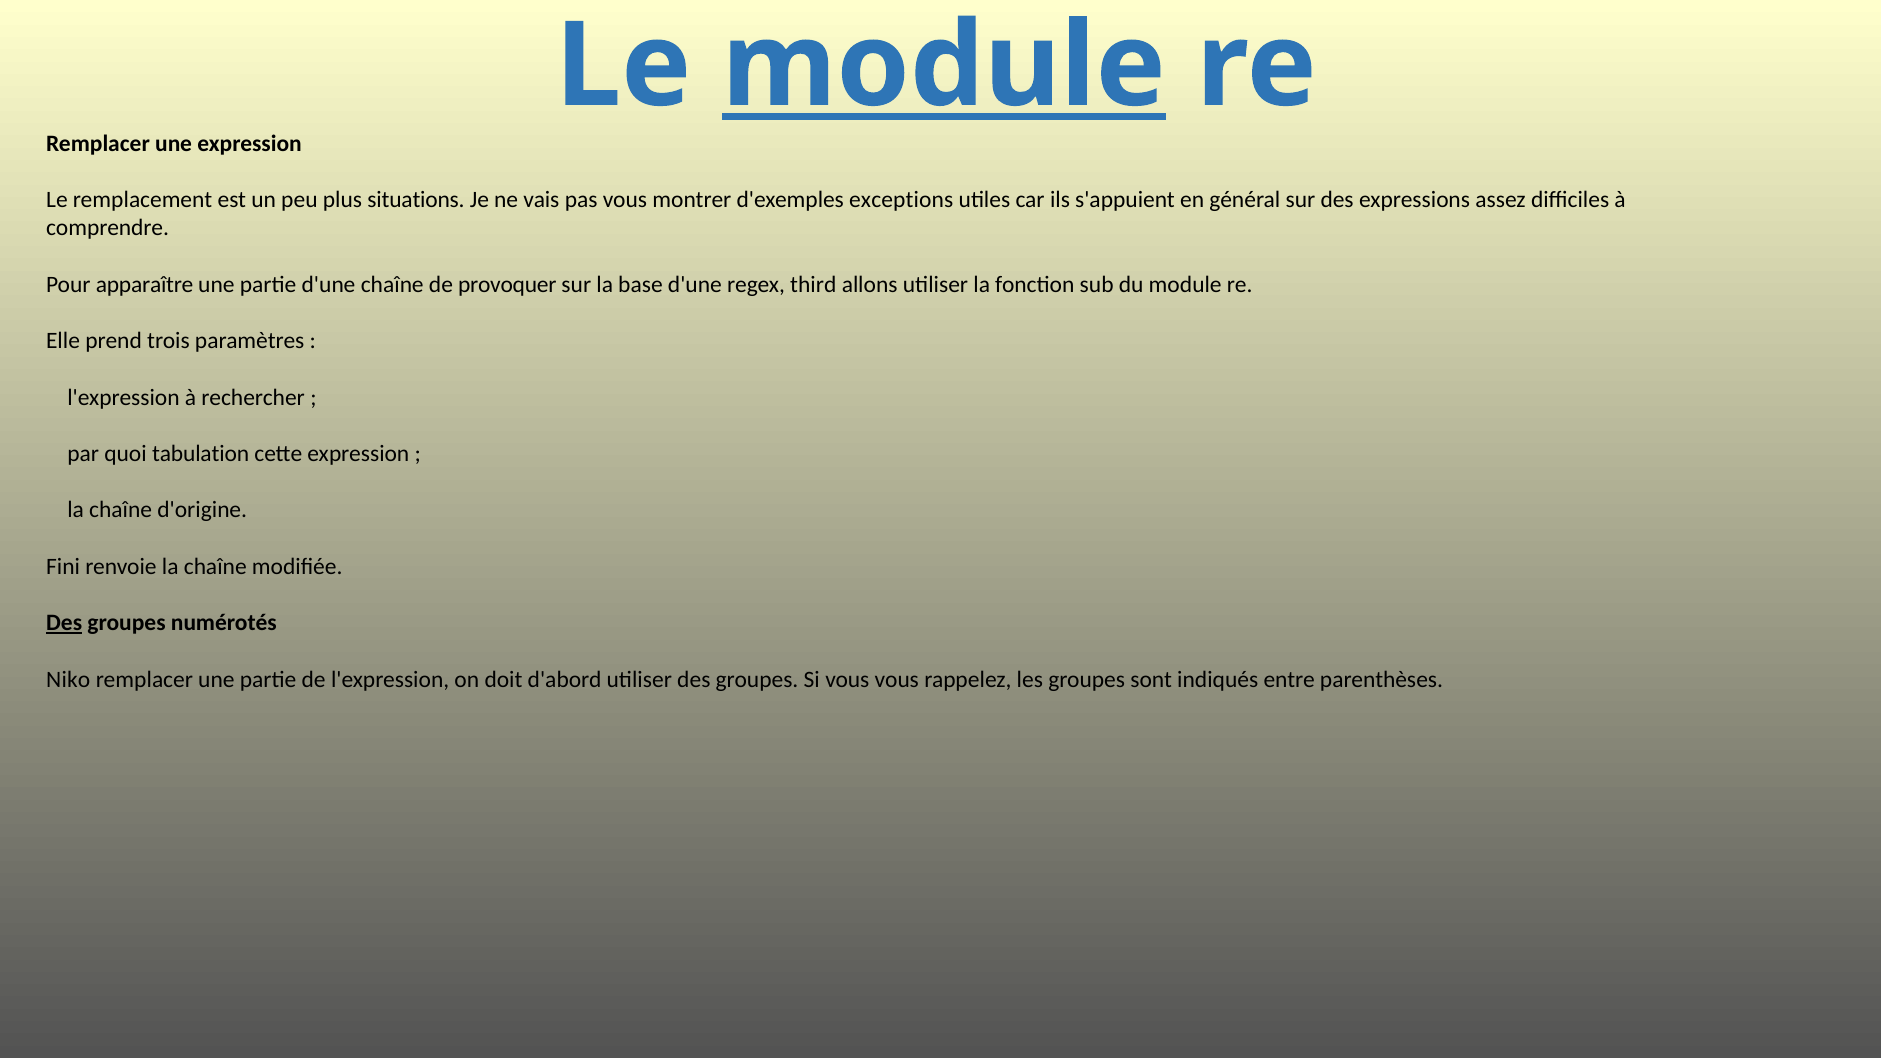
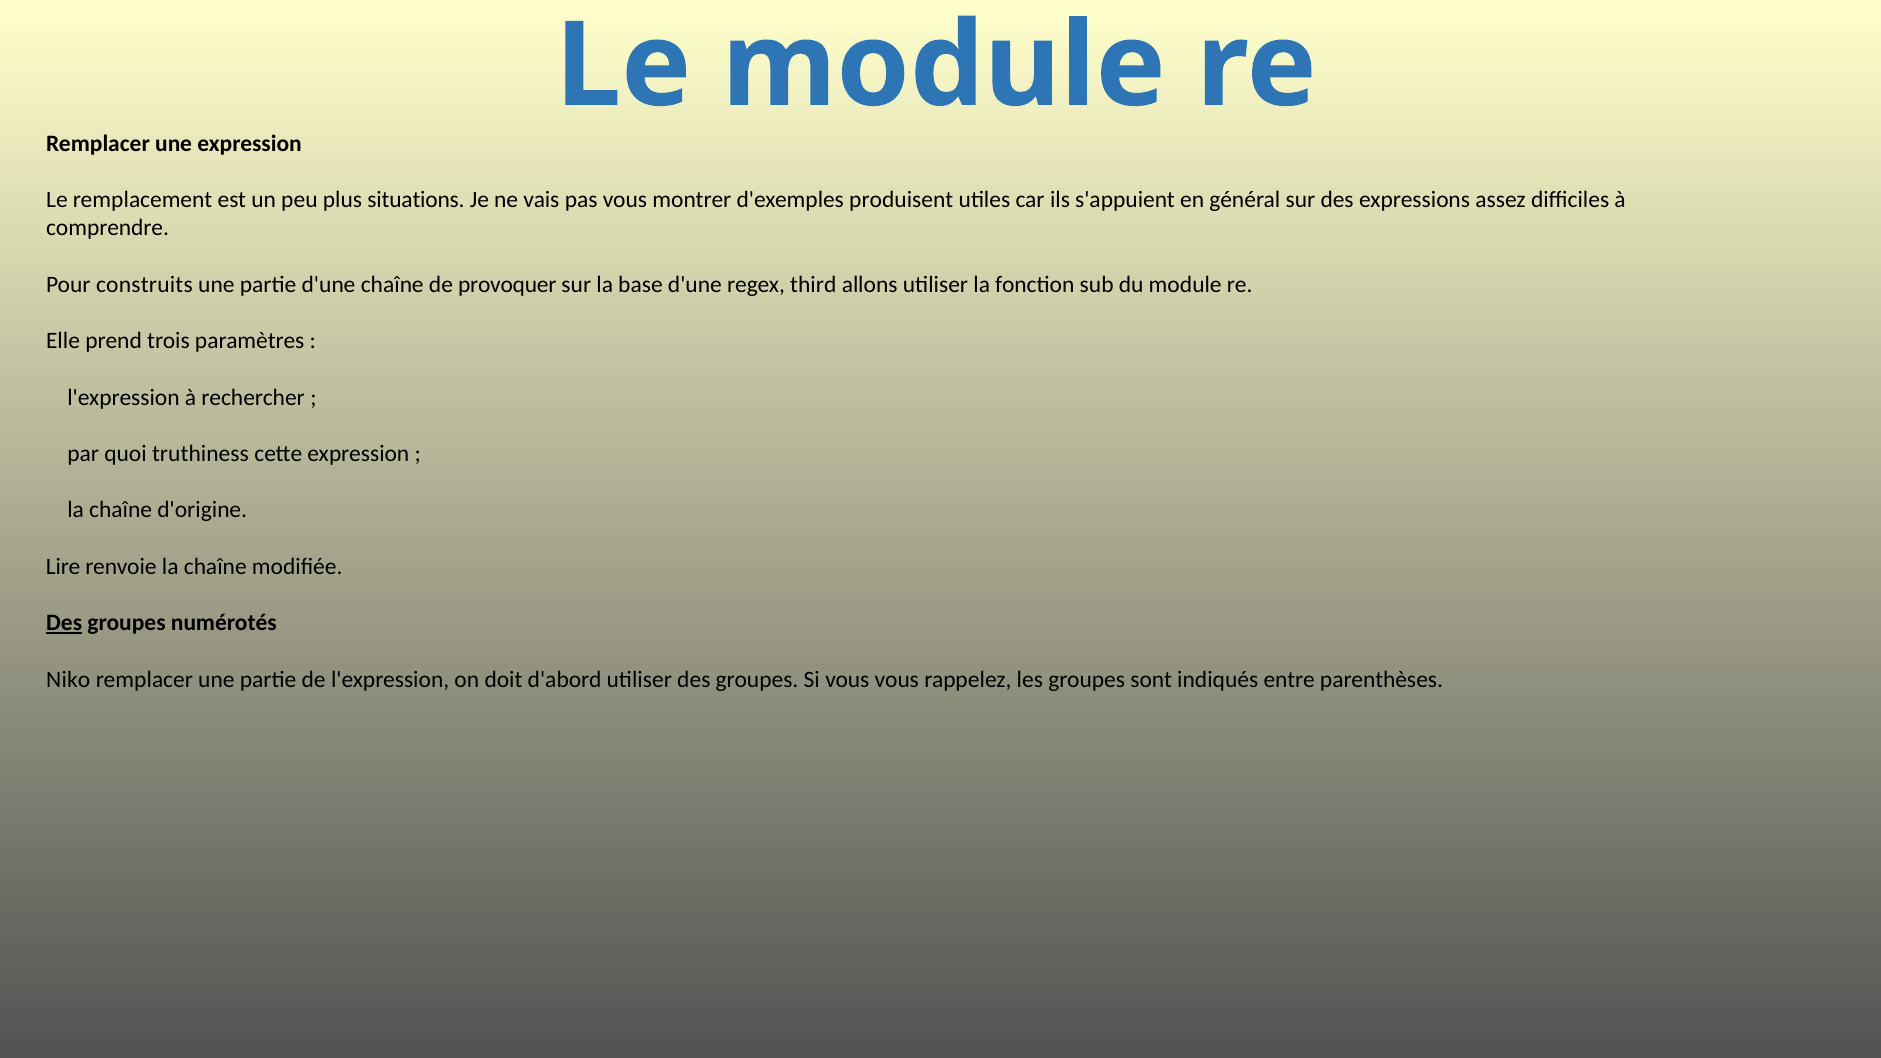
module at (944, 66) underline: present -> none
exceptions: exceptions -> produisent
apparaître: apparaître -> construits
tabulation: tabulation -> truthiness
Fini: Fini -> Lire
